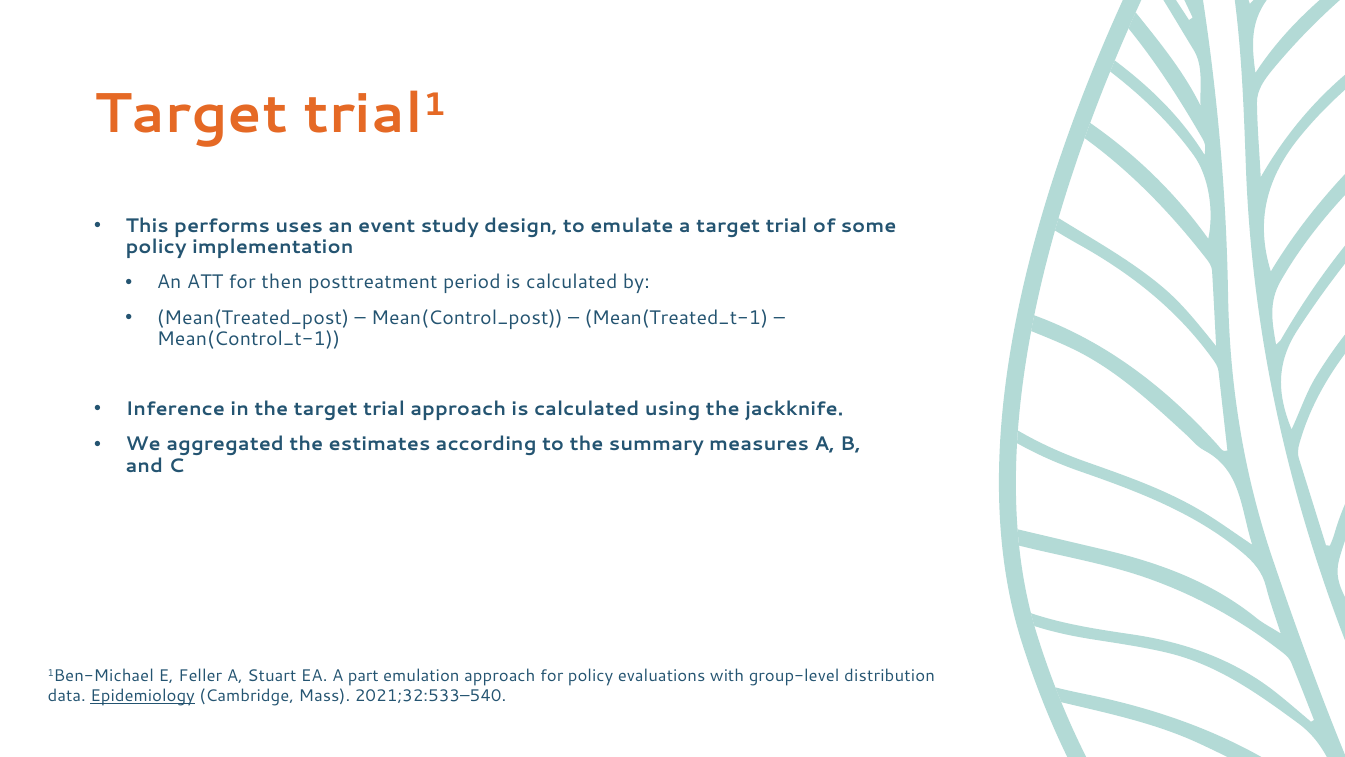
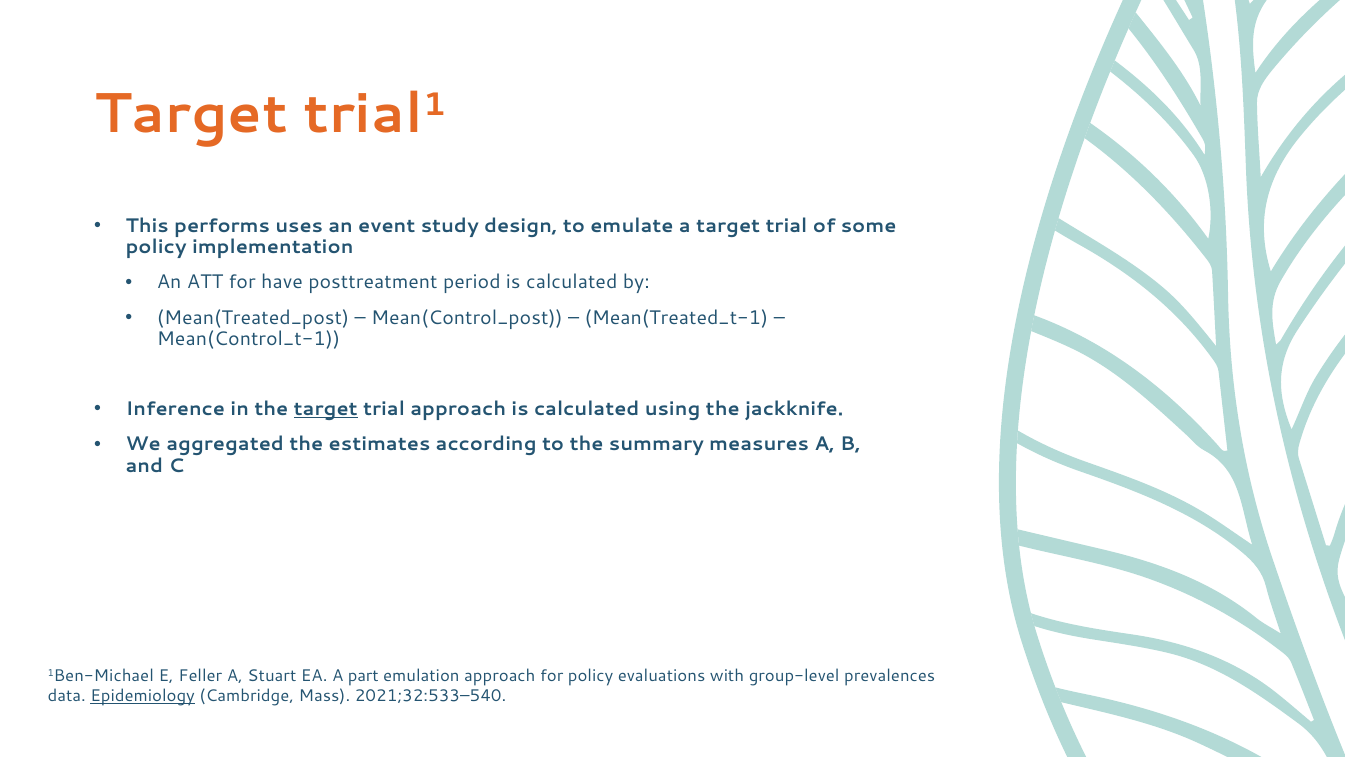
then: then -> have
target at (326, 409) underline: none -> present
distribution: distribution -> prevalences
